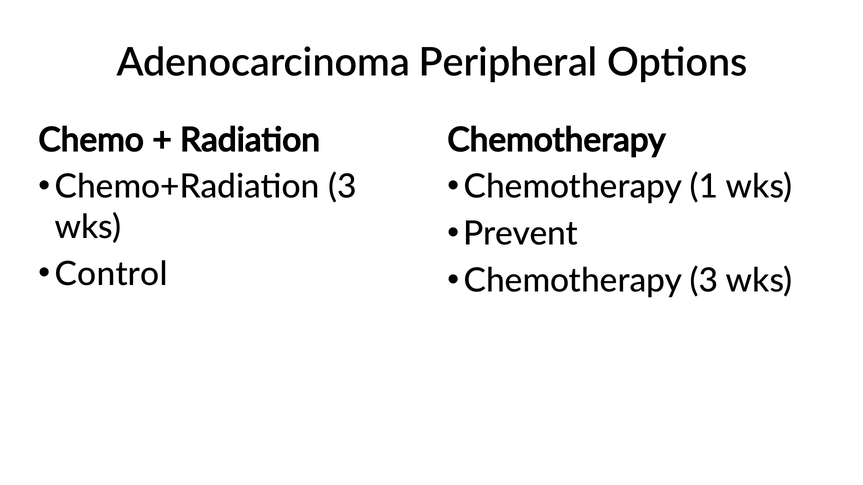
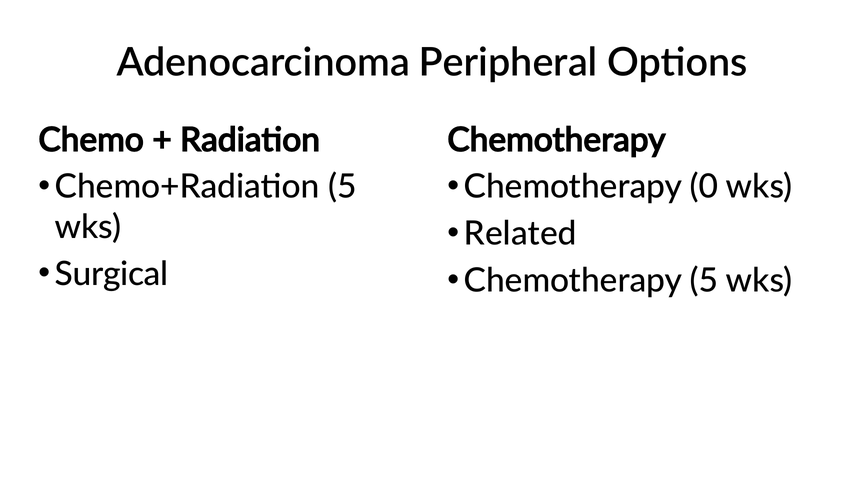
Chemo+Radiation 3: 3 -> 5
1: 1 -> 0
Prevent: Prevent -> Related
Control: Control -> Surgical
Chemotherapy 3: 3 -> 5
